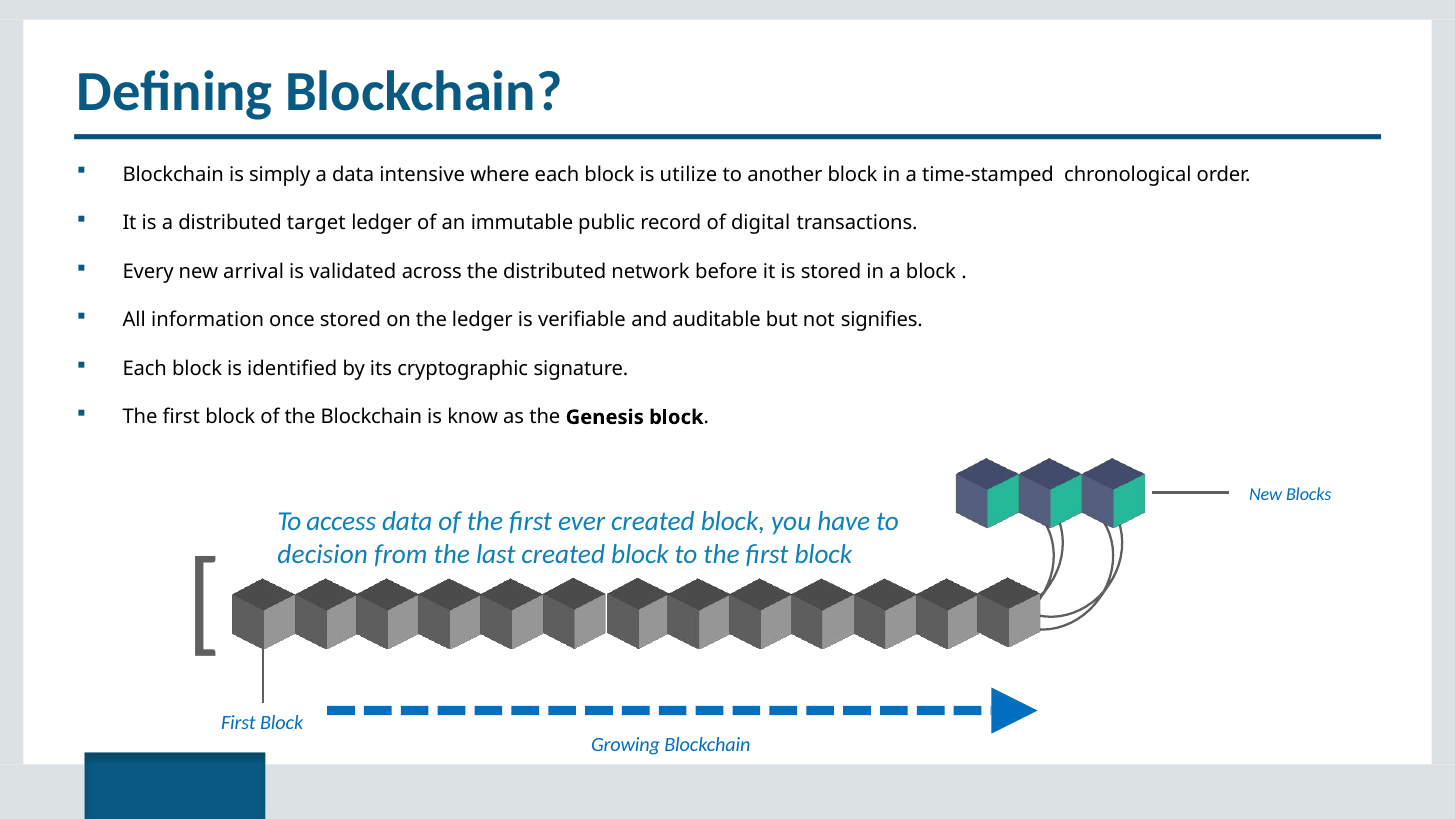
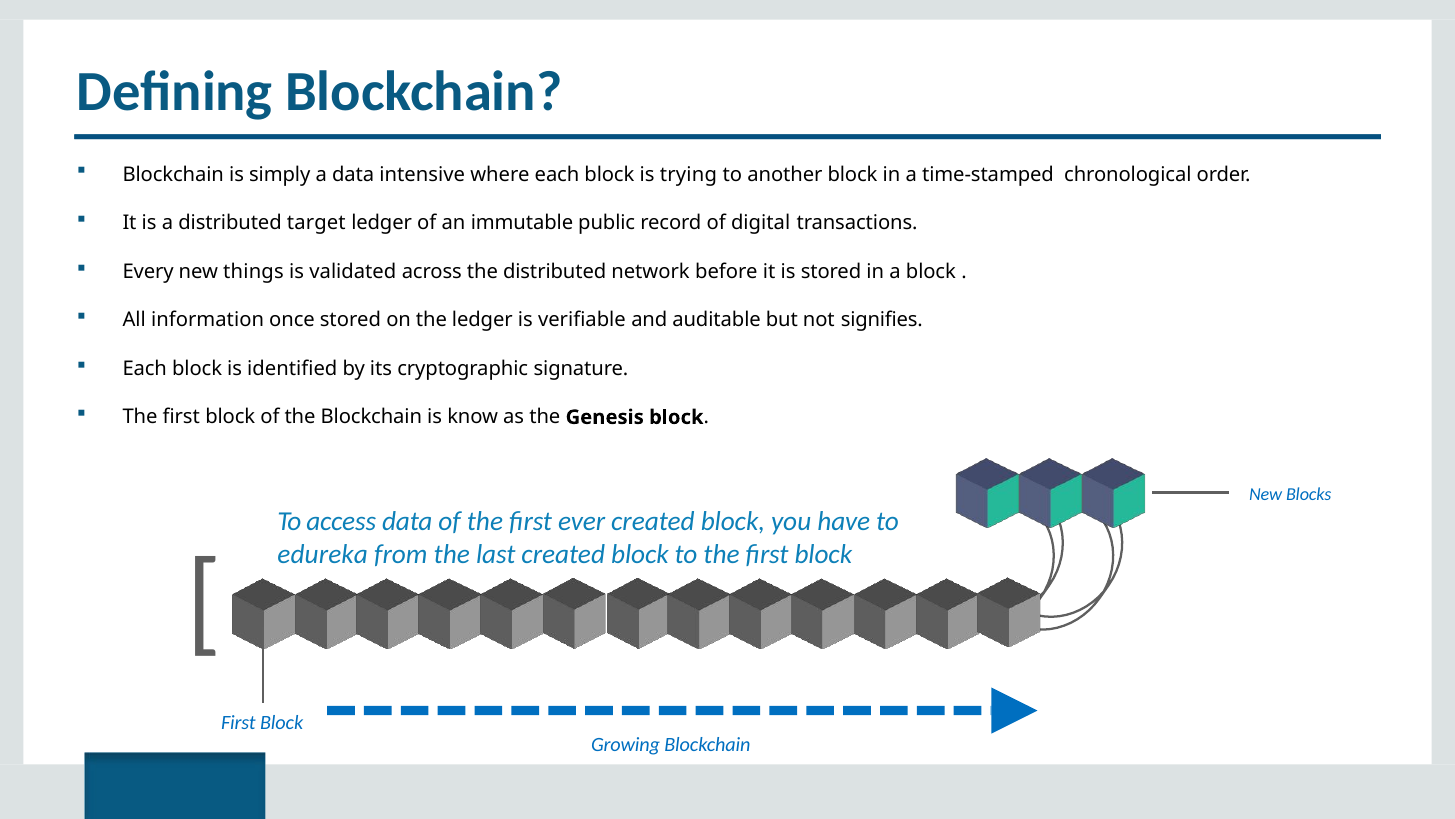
utilize: utilize -> trying
arrival: arrival -> things
decision: decision -> edureka
